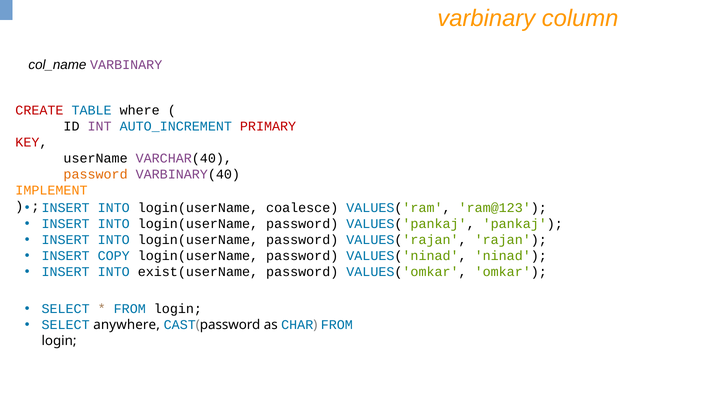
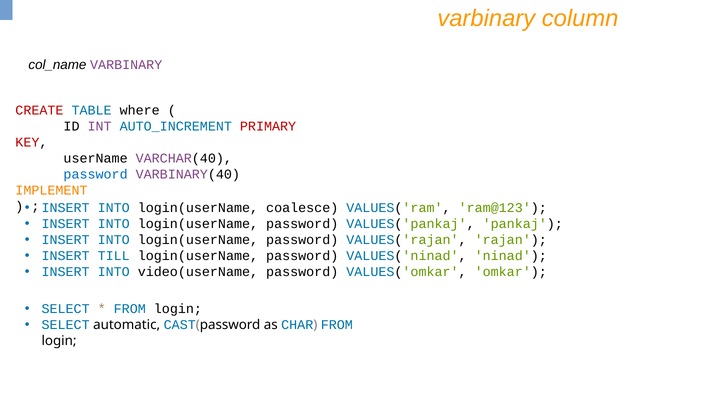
password at (96, 175) colour: orange -> blue
COPY: COPY -> TILL
exist(userName: exist(userName -> video(userName
anywhere: anywhere -> automatic
